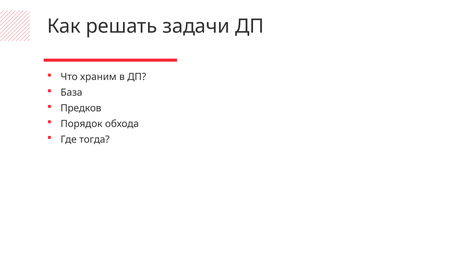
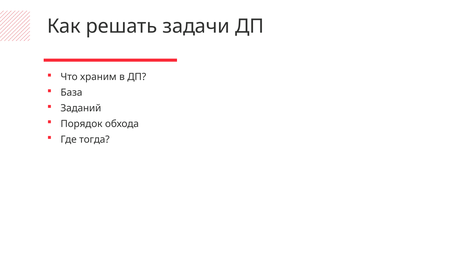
Предков: Предков -> Заданий
